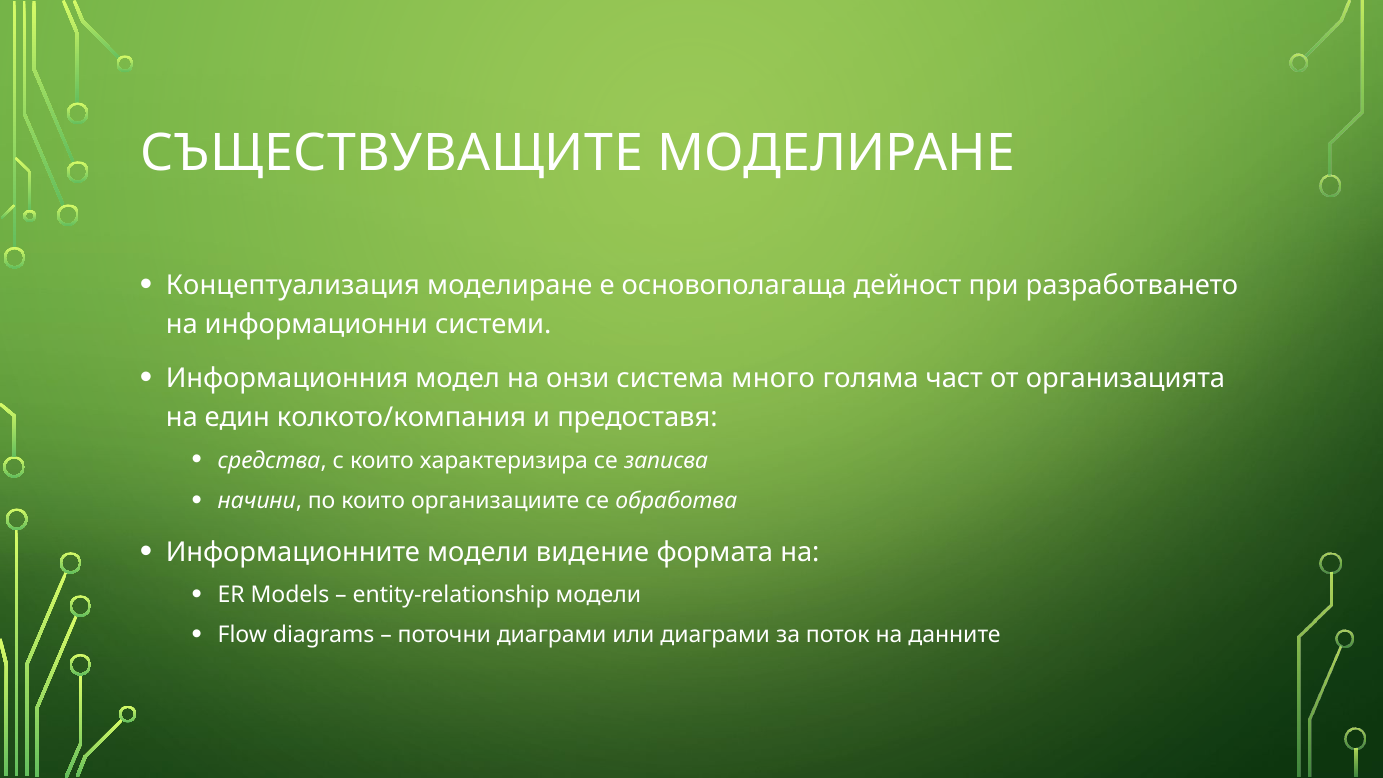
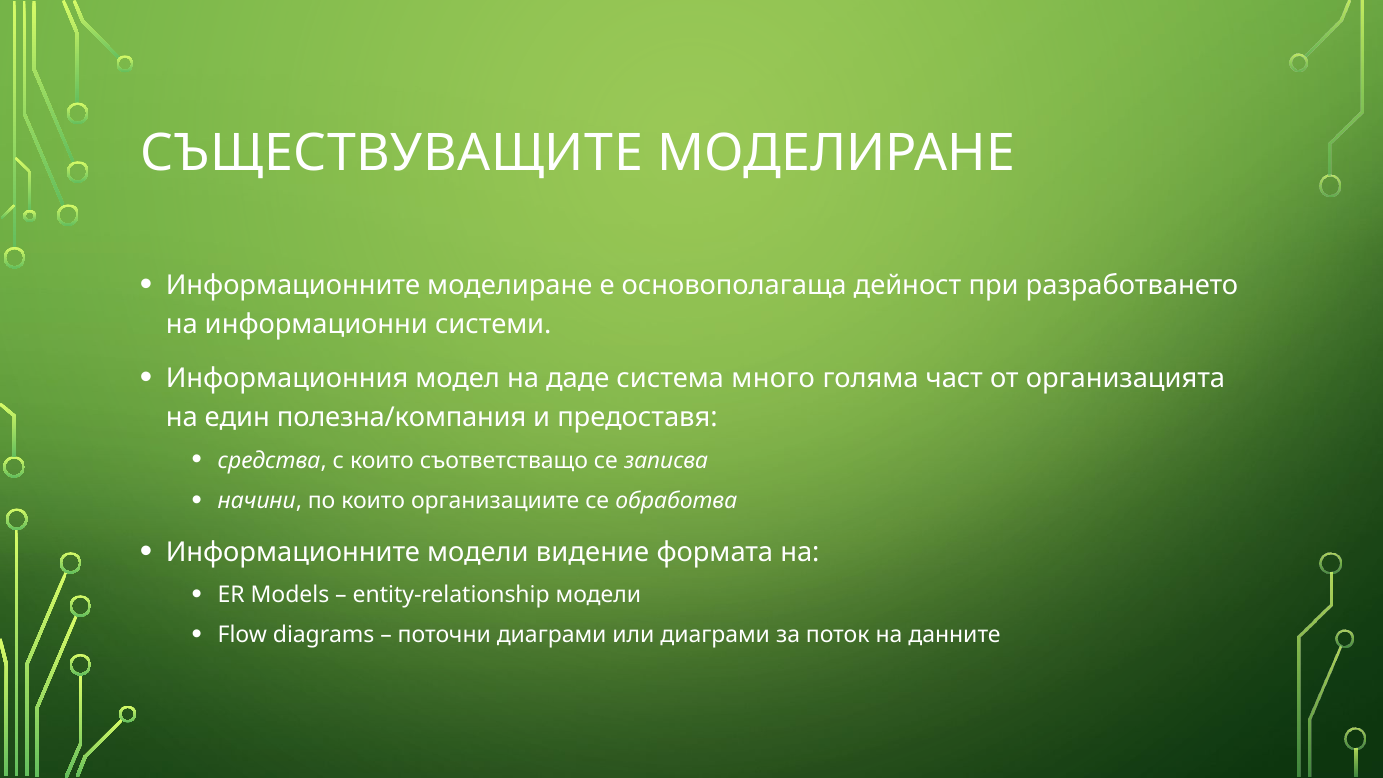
Концептуализация at (293, 285): Концептуализация -> Информационните
онзи: онзи -> даде
колкото/компания: колкото/компания -> полезна/компания
характеризира: характеризира -> съответстващо
